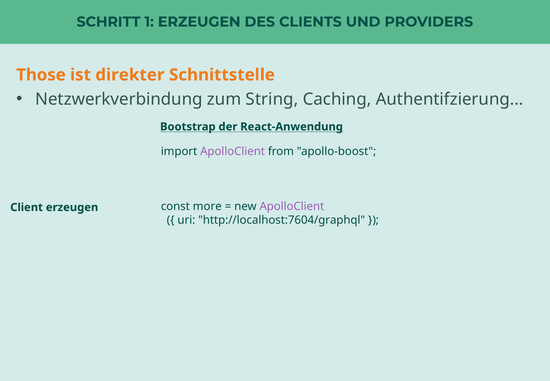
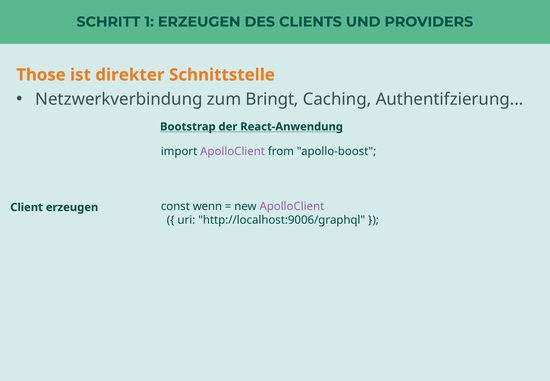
String: String -> Bringt
more: more -> wenn
http://localhost:7604/graphql: http://localhost:7604/graphql -> http://localhost:9006/graphql
